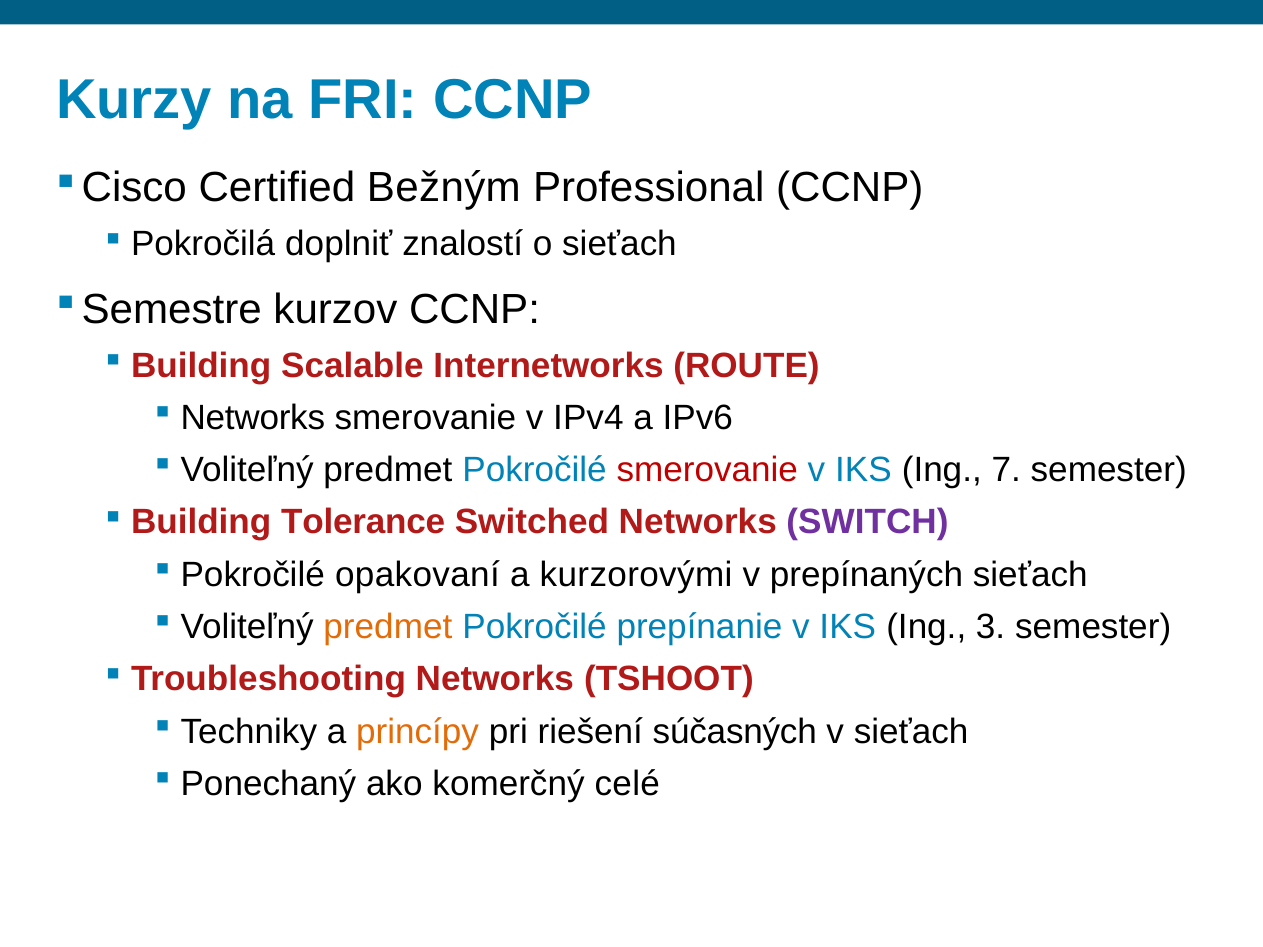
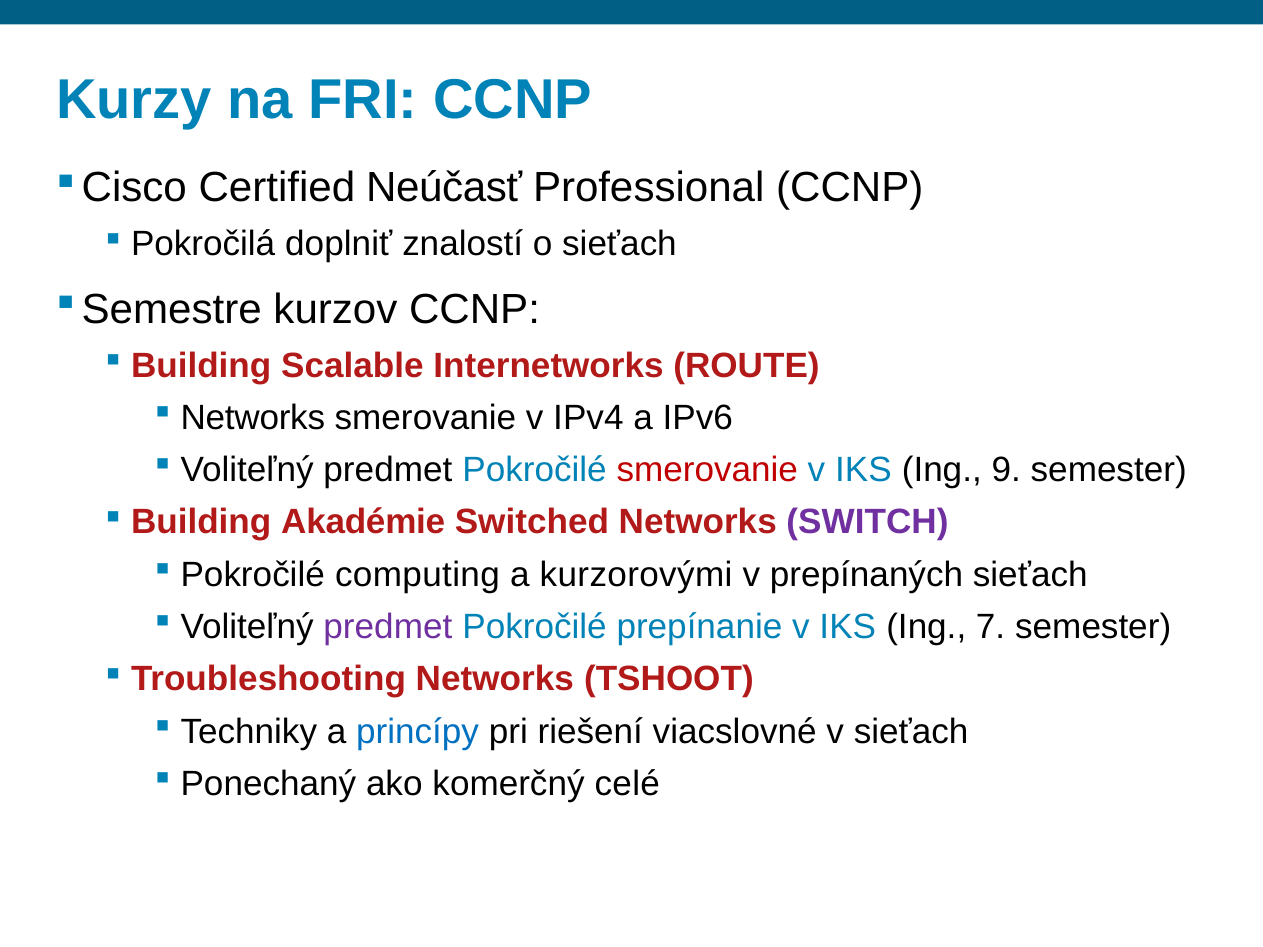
Bežným: Bežným -> Neúčasť
7: 7 -> 9
Tolerance: Tolerance -> Akadémie
opakovaní: opakovaní -> computing
predmet at (388, 627) colour: orange -> purple
3: 3 -> 7
princípy colour: orange -> blue
súčasných: súčasných -> viacslovné
